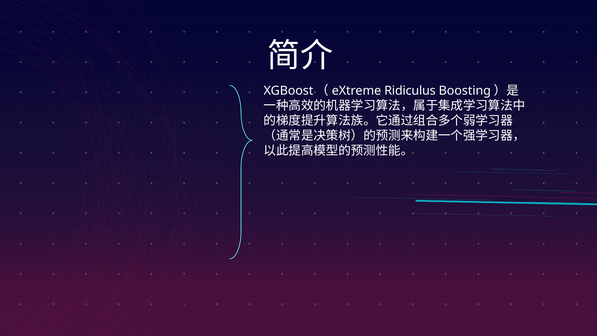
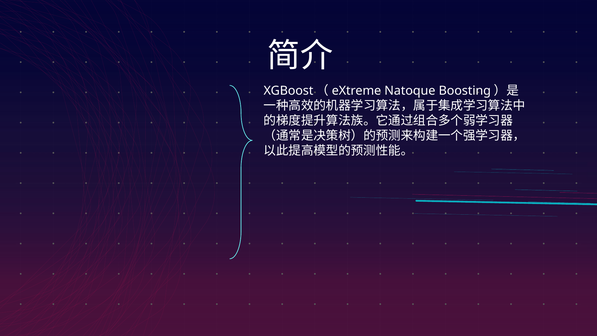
Ridiculus: Ridiculus -> Natoque
